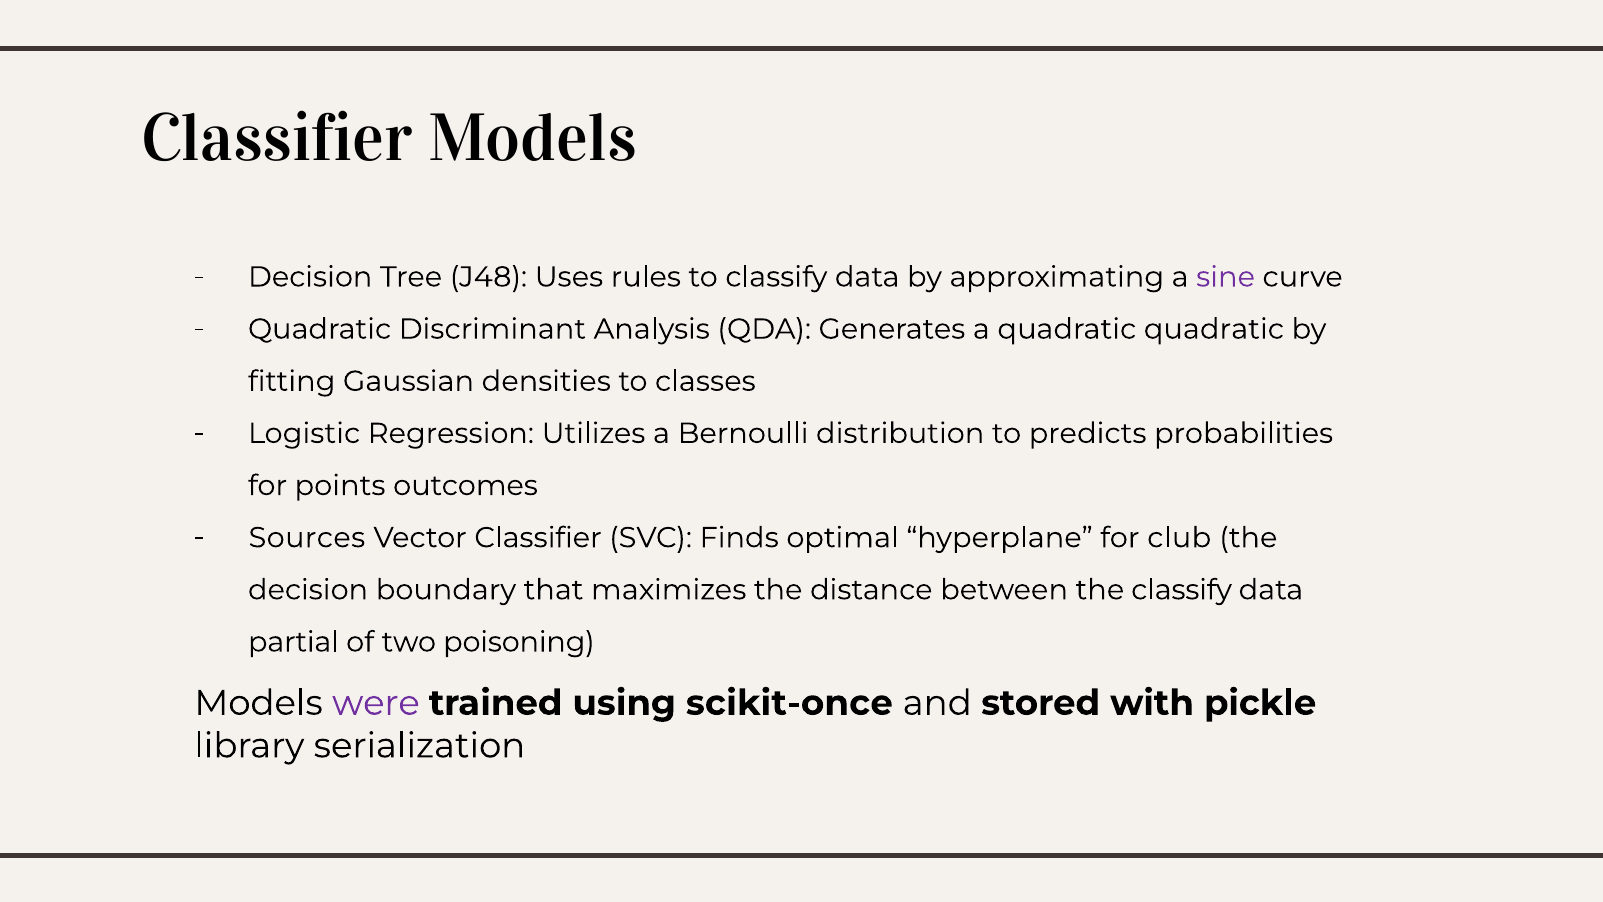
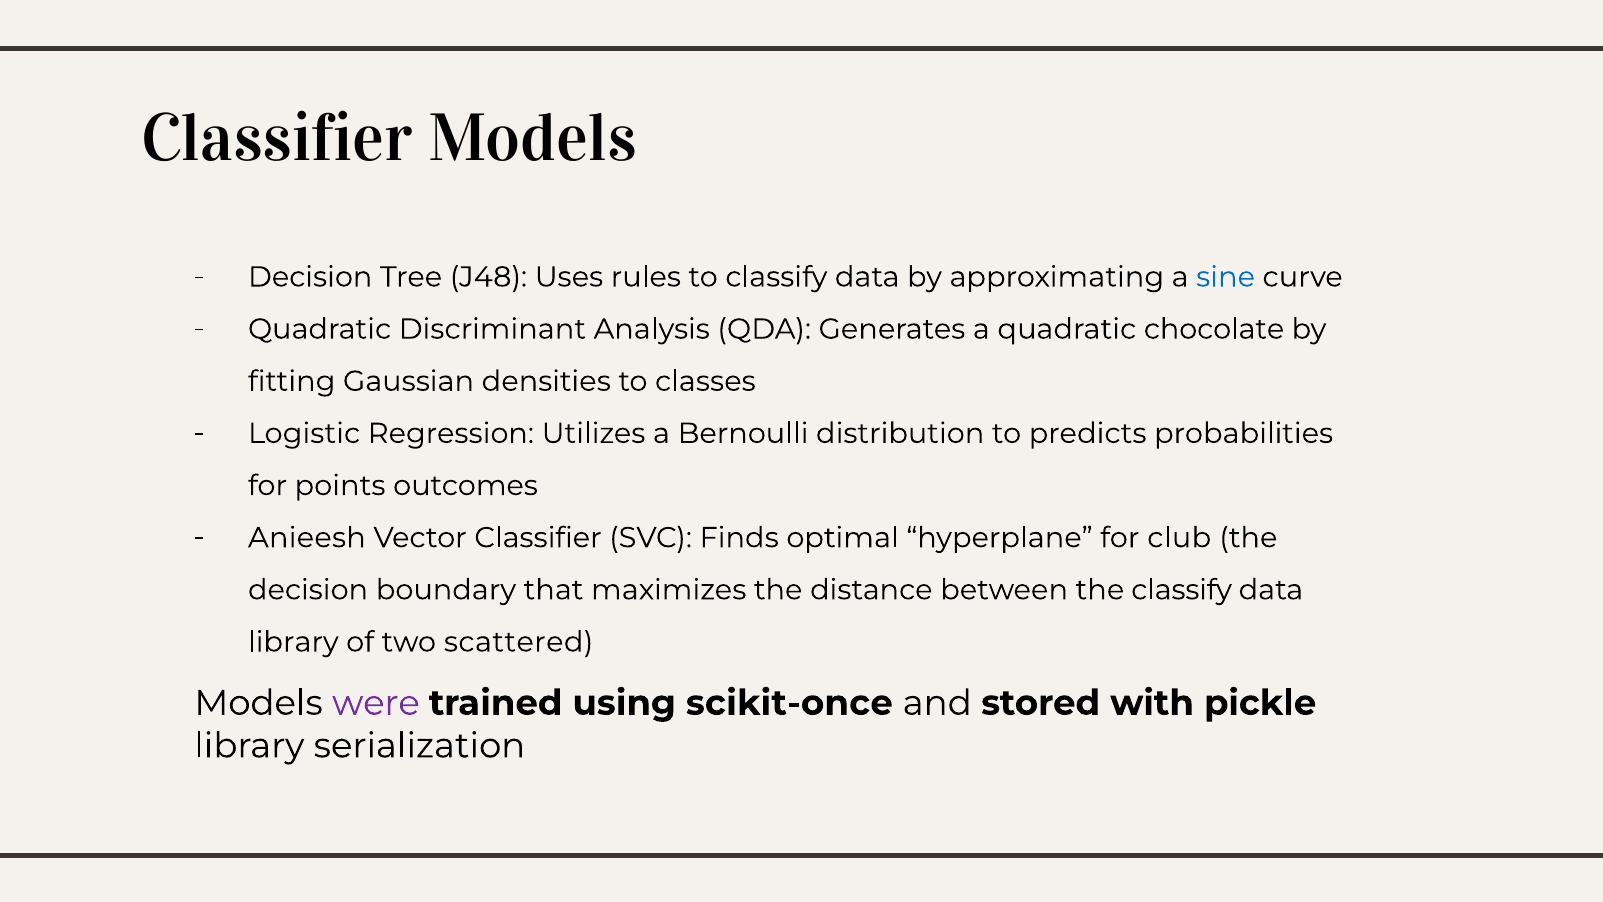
sine colour: purple -> blue
quadratic quadratic: quadratic -> chocolate
Sources: Sources -> Anieesh
partial at (293, 642): partial -> library
poisoning: poisoning -> scattered
